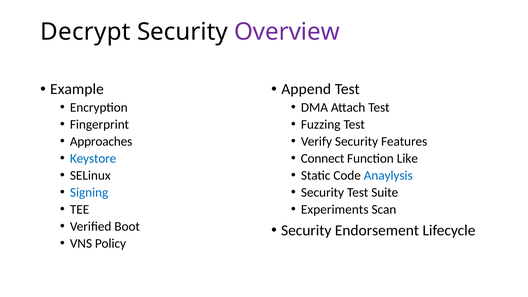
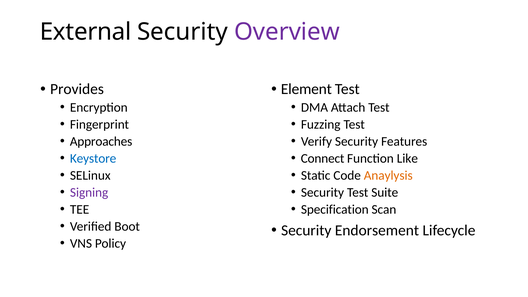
Decrypt: Decrypt -> External
Example: Example -> Provides
Append: Append -> Element
Anaylysis colour: blue -> orange
Signing colour: blue -> purple
Experiments: Experiments -> Specification
